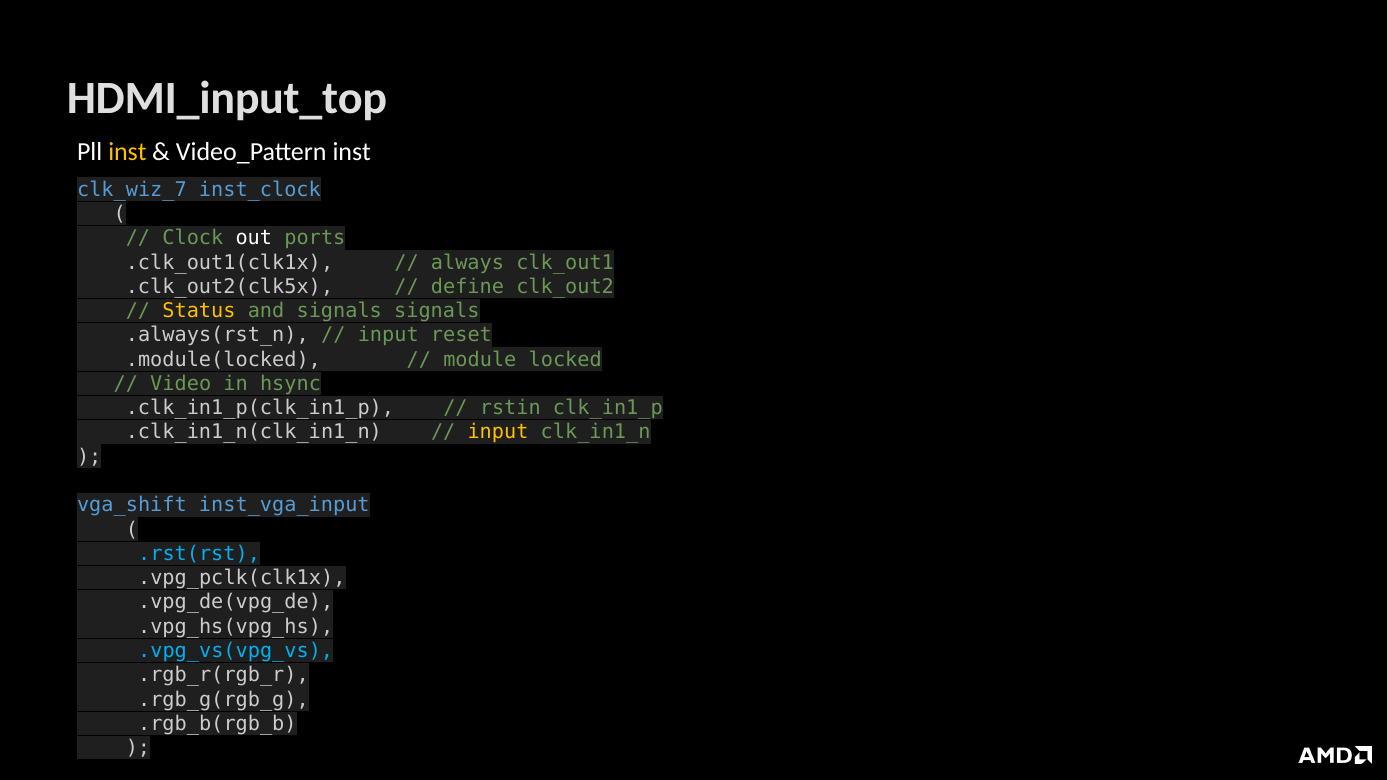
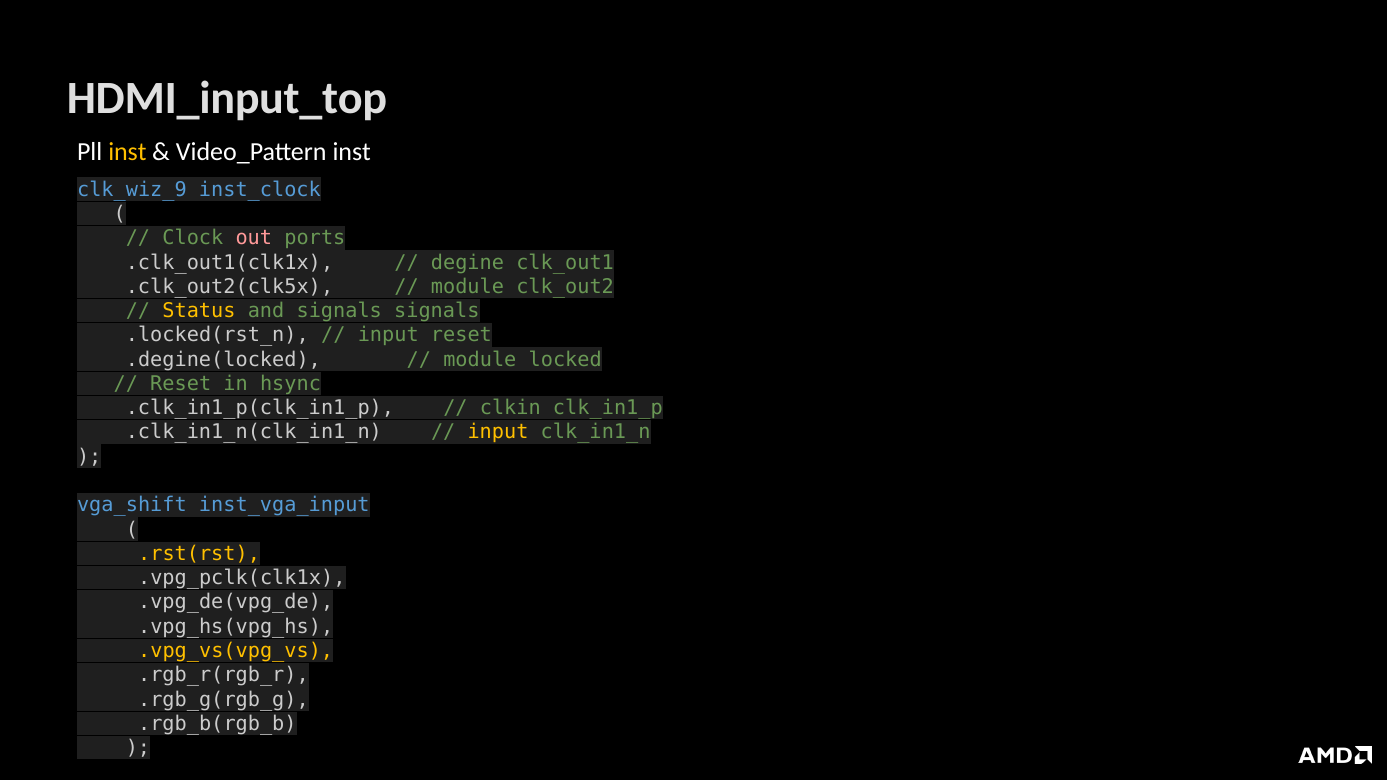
clk_wiz_7: clk_wiz_7 -> clk_wiz_9
out colour: white -> pink
always: always -> degine
define at (467, 287): define -> module
.always(rst_n: .always(rst_n -> .locked(rst_n
.module(locked: .module(locked -> .degine(locked
Video at (181, 384): Video -> Reset
rstin: rstin -> clkin
.rst(rst colour: light blue -> yellow
.vpg_vs(vpg_vs colour: light blue -> yellow
